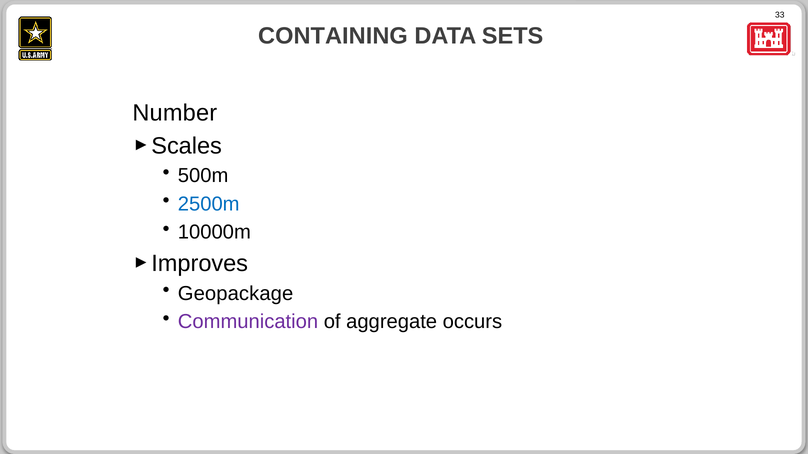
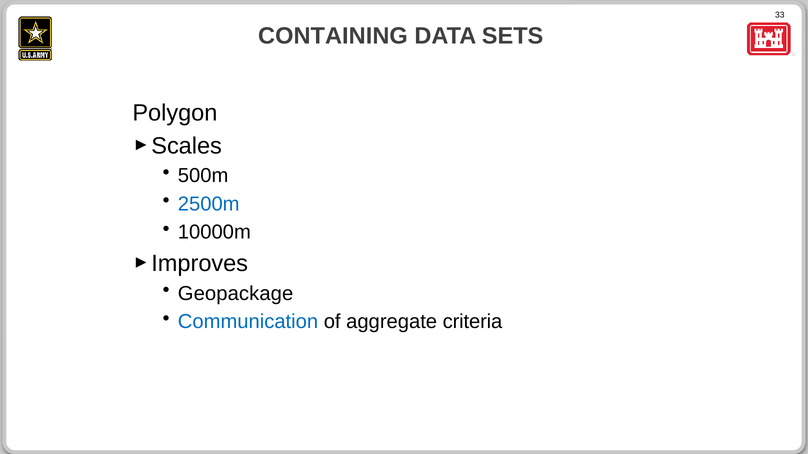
Number: Number -> Polygon
Communication colour: purple -> blue
occurs: occurs -> criteria
